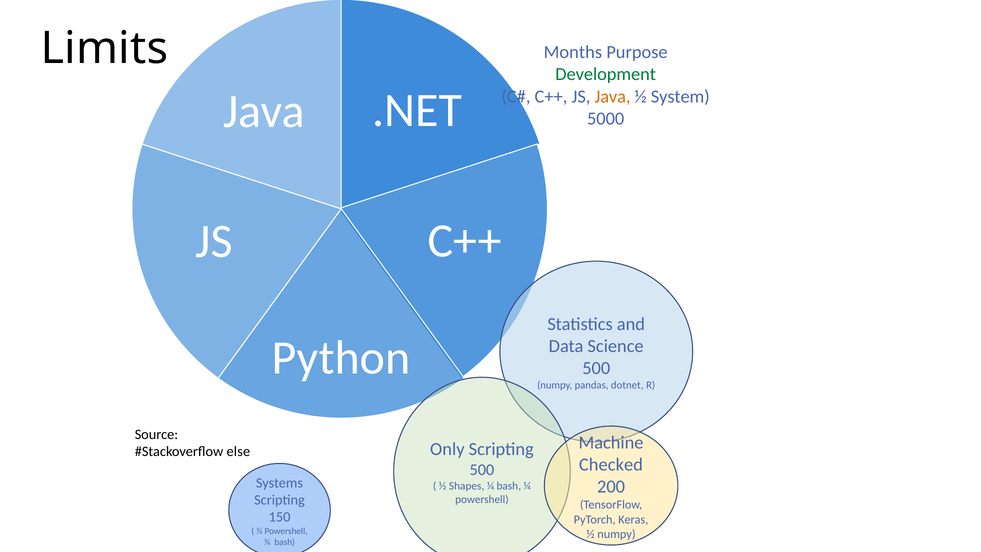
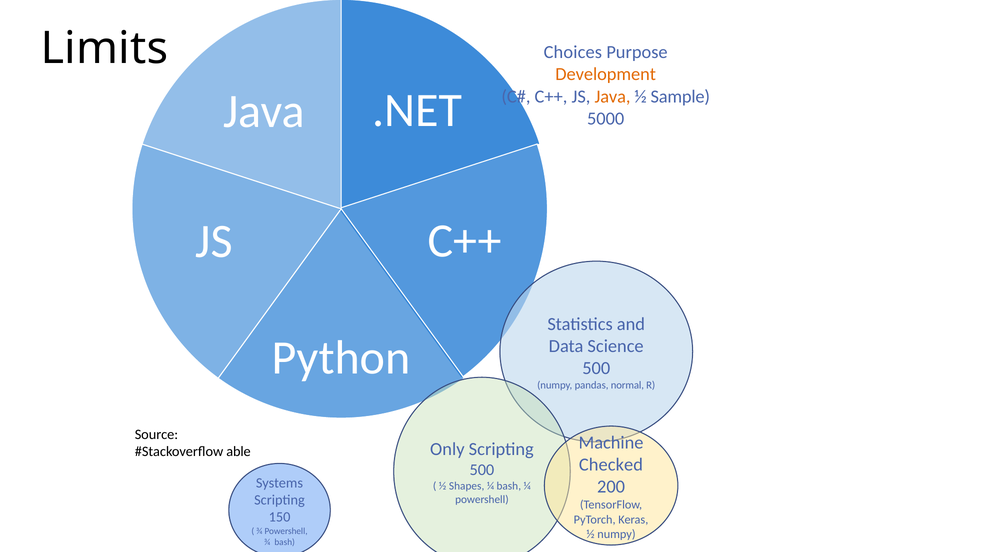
Months: Months -> Choices
Development colour: green -> orange
System: System -> Sample
dotnet: dotnet -> normal
else: else -> able
